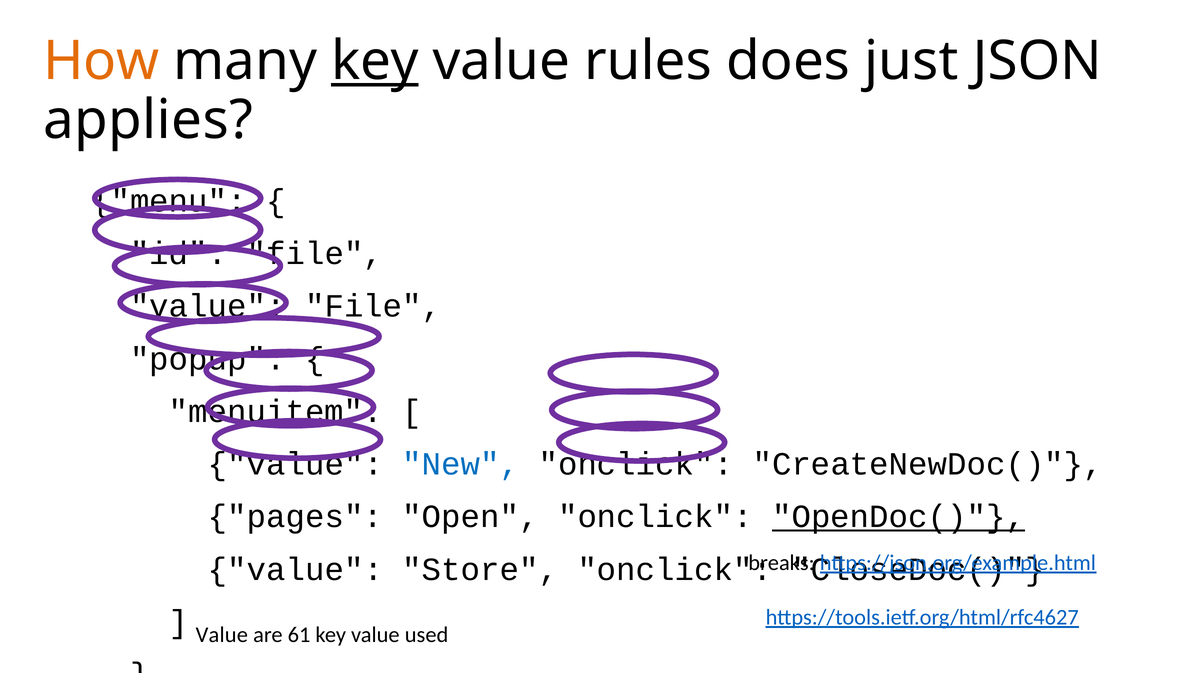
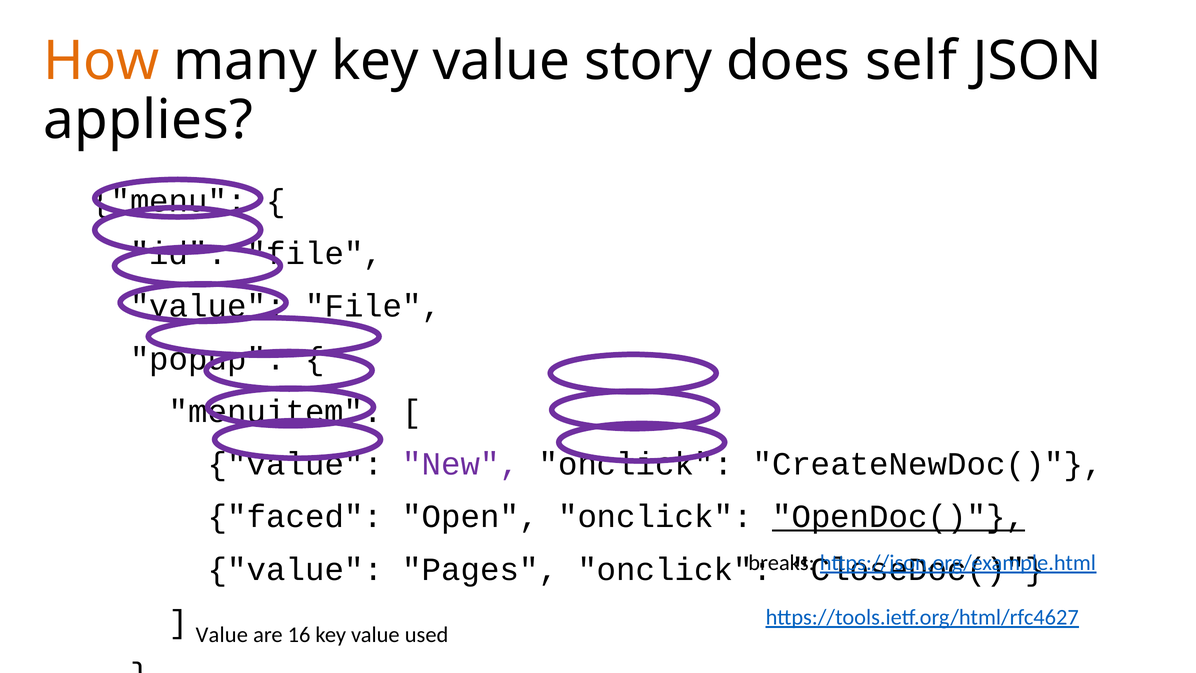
key at (375, 61) underline: present -> none
rules: rules -> story
just: just -> self
New colour: blue -> purple
pages: pages -> faced
Store: Store -> Pages
61: 61 -> 16
